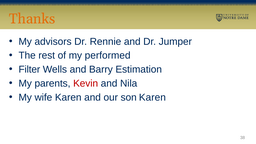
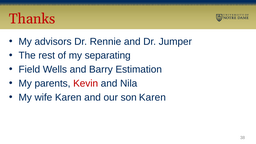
Thanks colour: orange -> red
performed: performed -> separating
Filter: Filter -> Field
